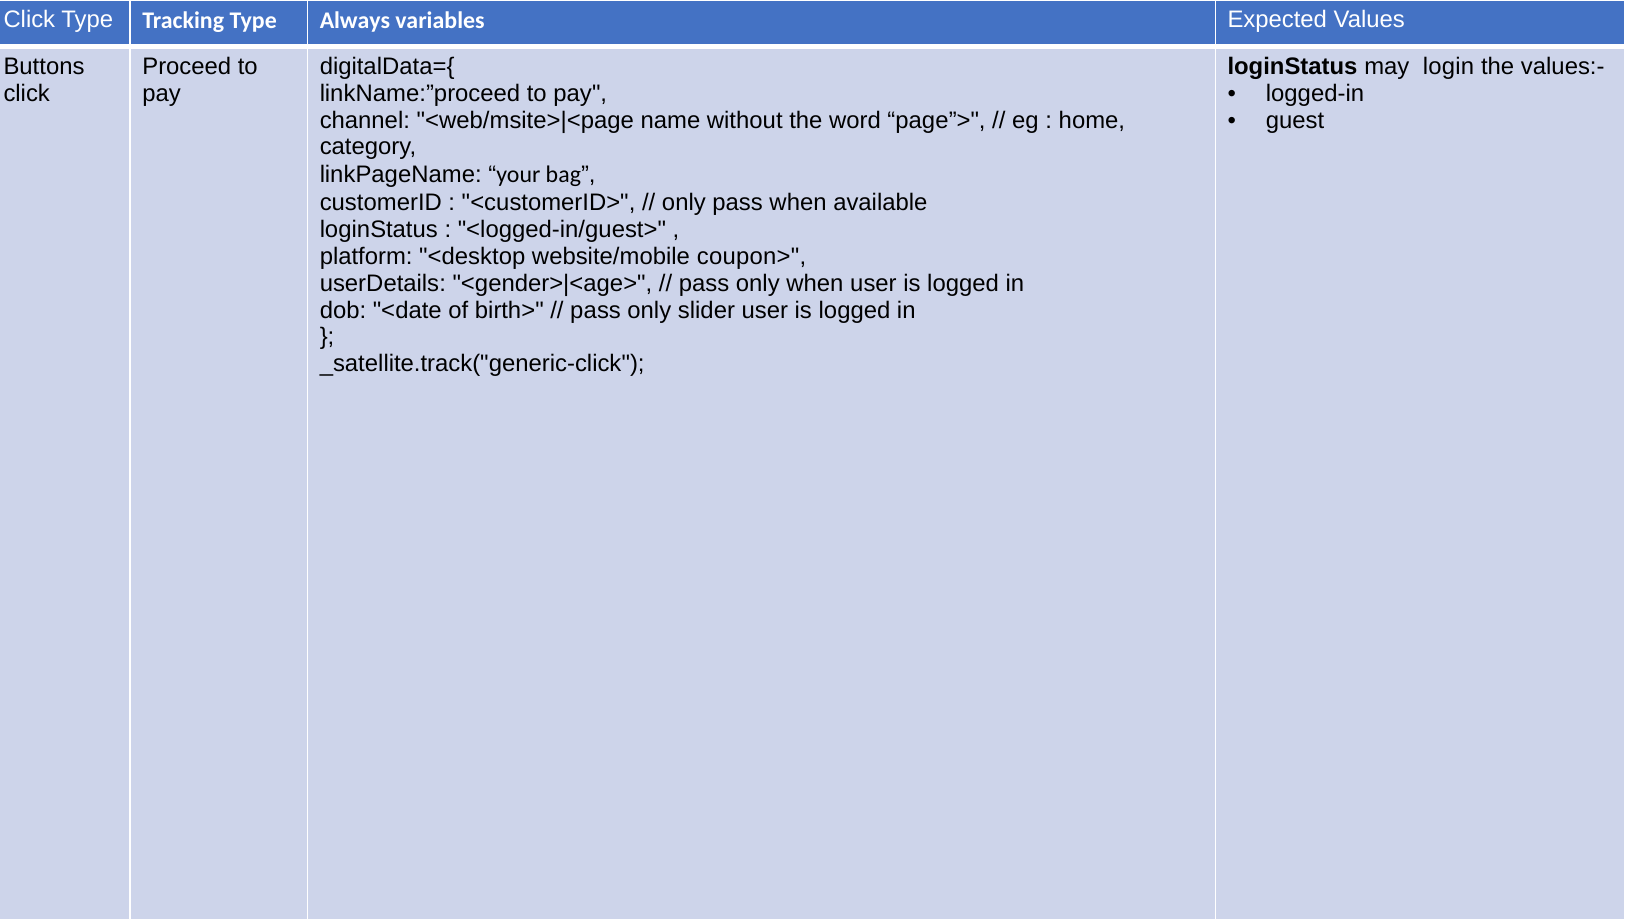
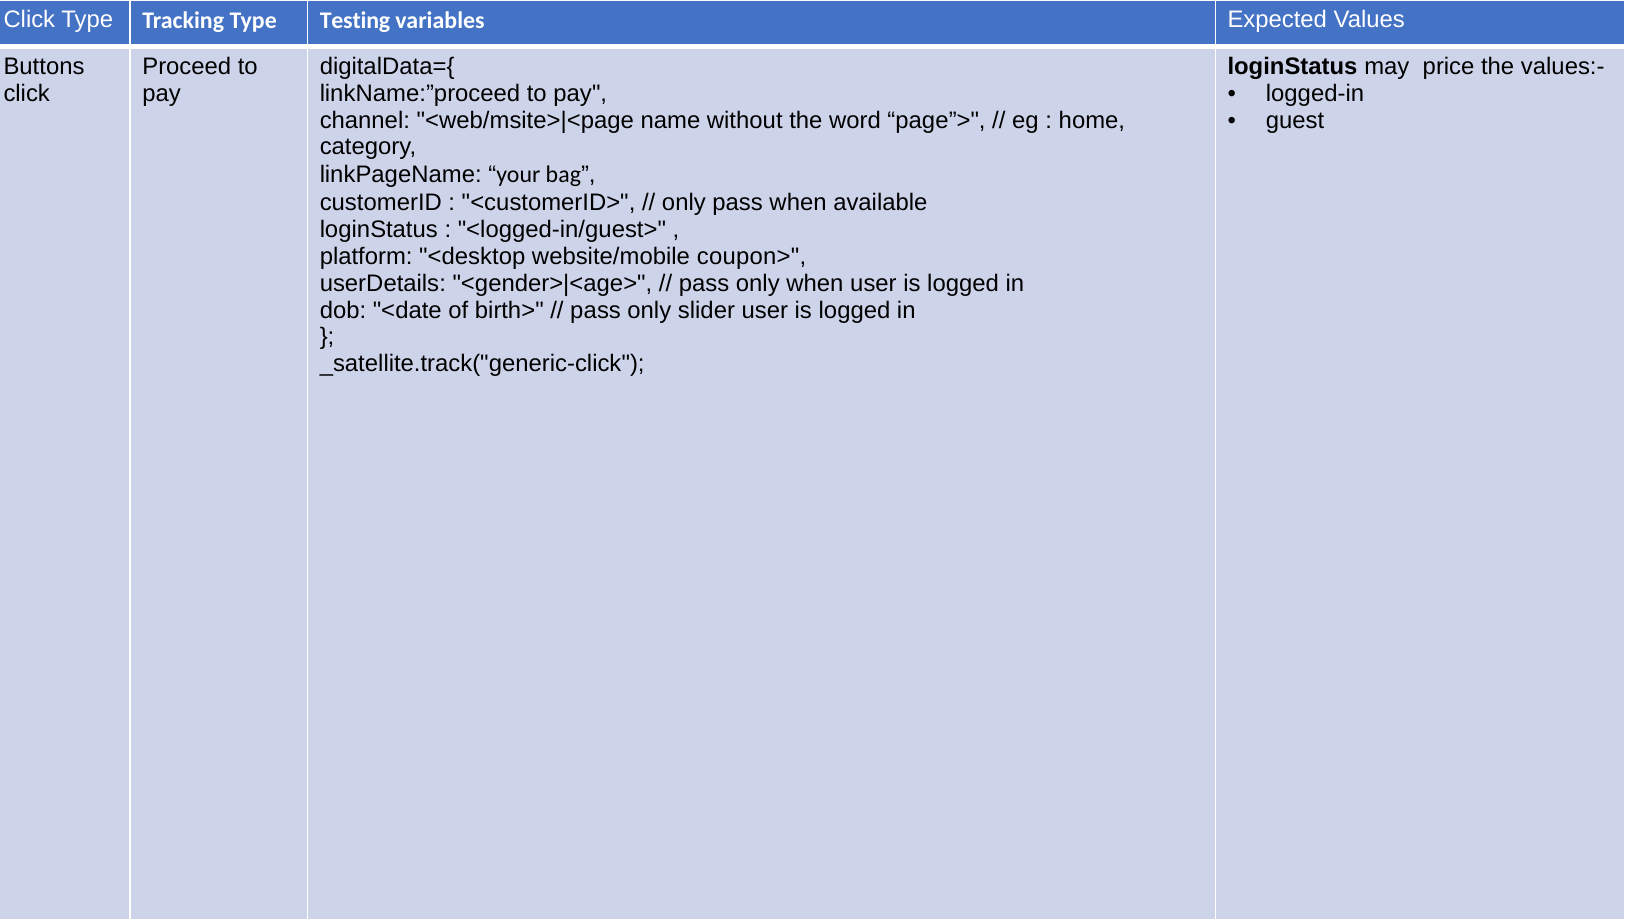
Always: Always -> Testing
login: login -> price
